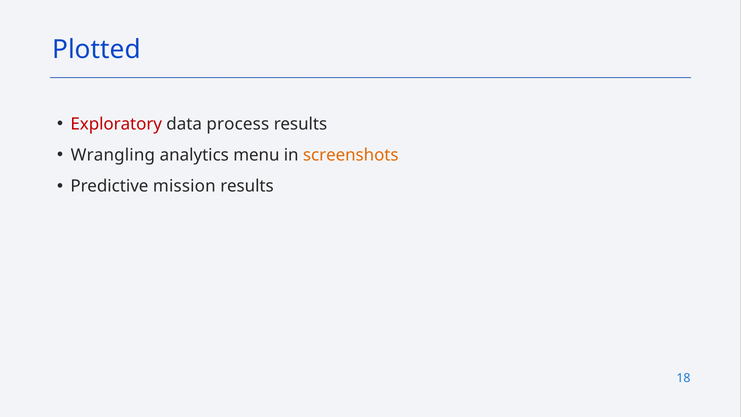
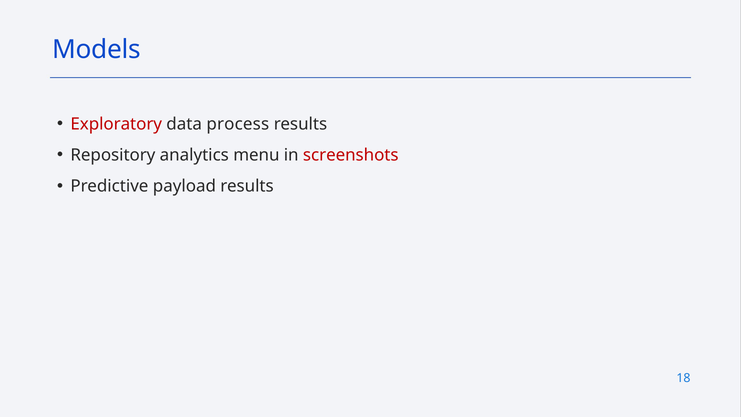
Plotted: Plotted -> Models
Wrangling: Wrangling -> Repository
screenshots colour: orange -> red
mission: mission -> payload
